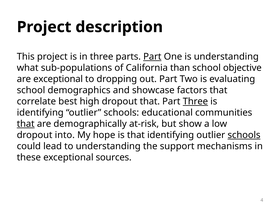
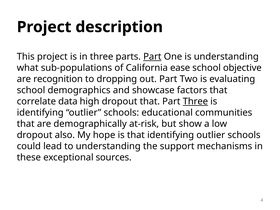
than: than -> ease
are exceptional: exceptional -> recognition
best: best -> data
that at (26, 124) underline: present -> none
into: into -> also
schools at (244, 135) underline: present -> none
